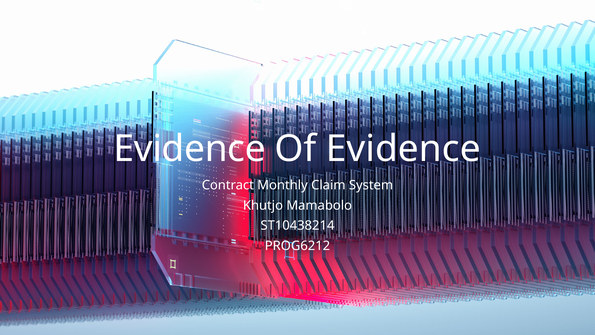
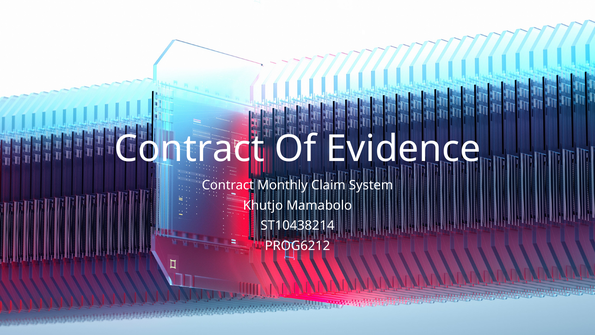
Evidence at (190, 149): Evidence -> Contract
